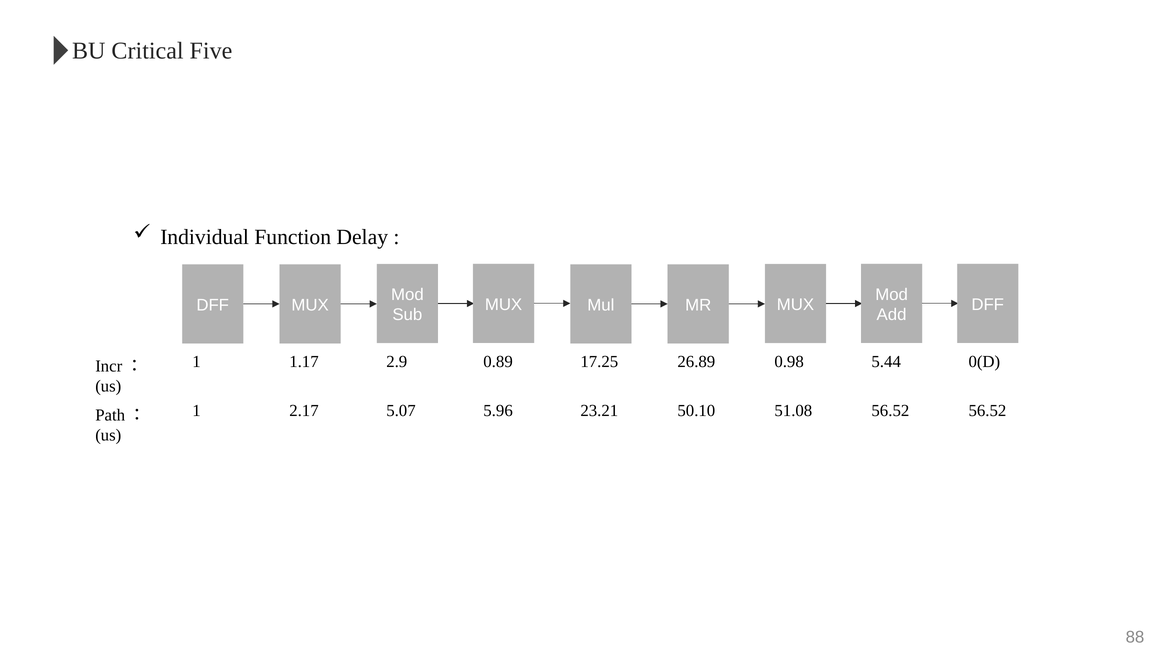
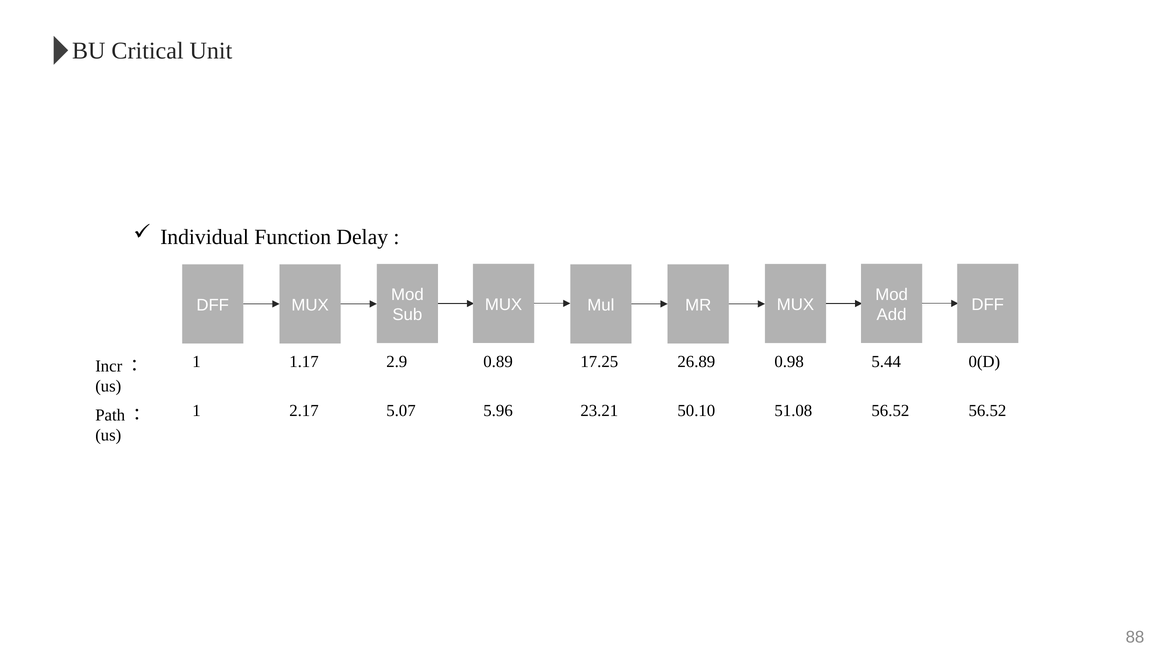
Five: Five -> Unit
